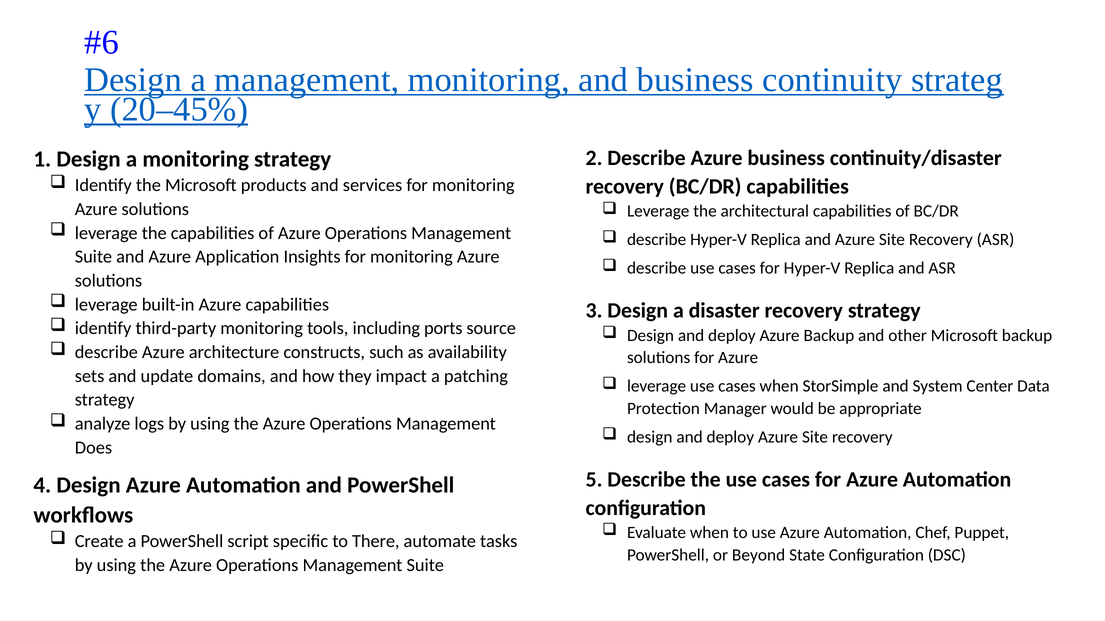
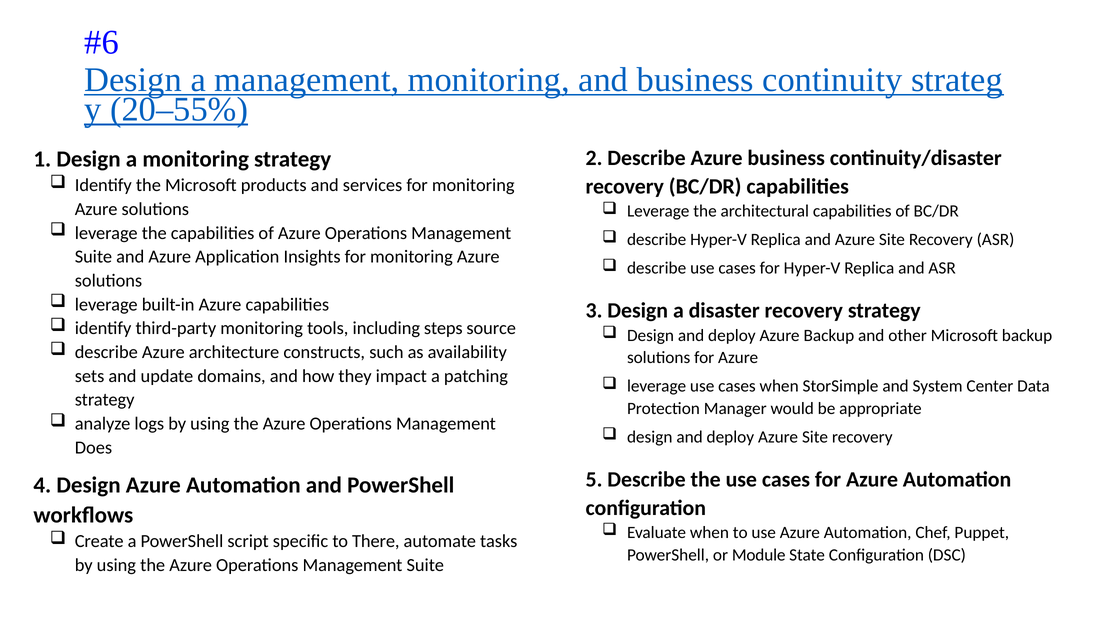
20–45%: 20–45% -> 20–55%
ports: ports -> steps
Beyond: Beyond -> Module
